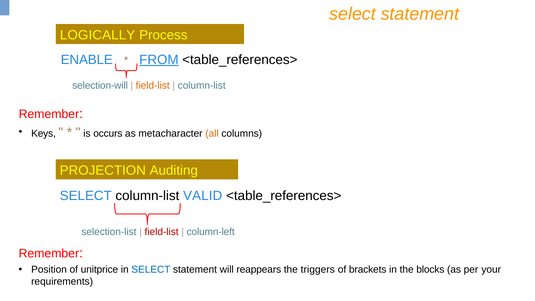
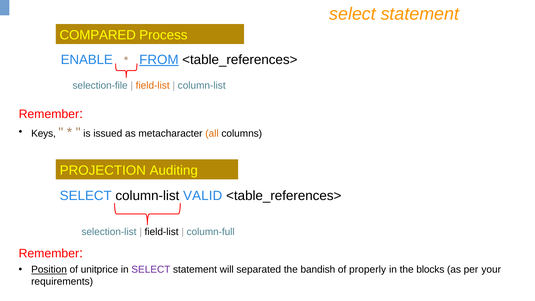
LOGICALLY: LOGICALLY -> COMPARED
selection-will: selection-will -> selection-file
occurs: occurs -> issued
field-list at (162, 232) colour: red -> black
column-left: column-left -> column-full
Position underline: none -> present
SELECT at (151, 270) colour: blue -> purple
reappears: reappears -> separated
triggers: triggers -> bandish
brackets: brackets -> properly
